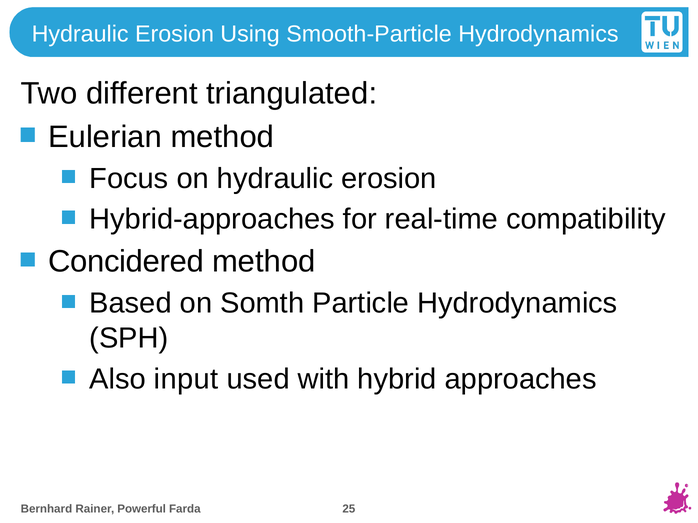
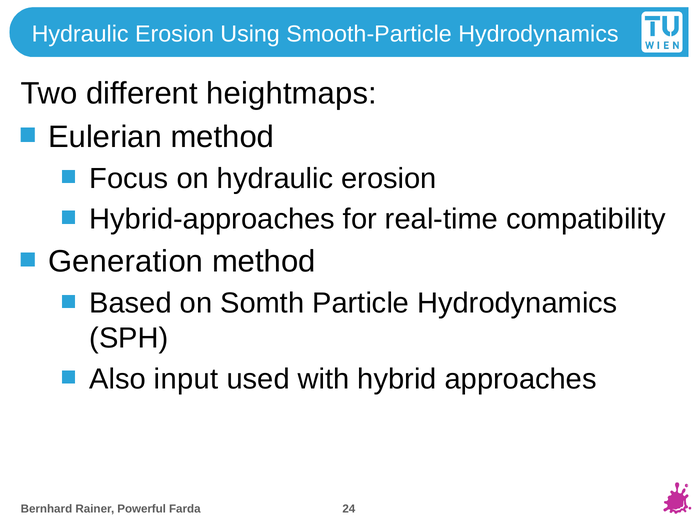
triangulated: triangulated -> heightmaps
Concidered: Concidered -> Generation
25: 25 -> 24
